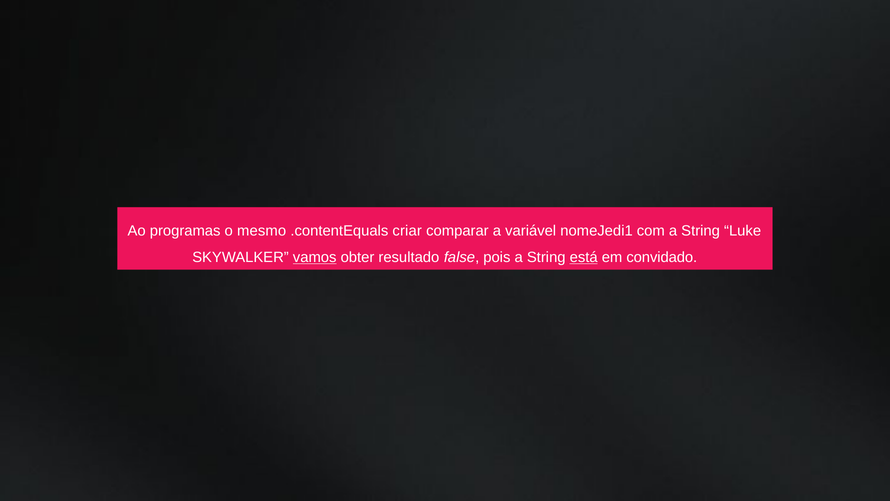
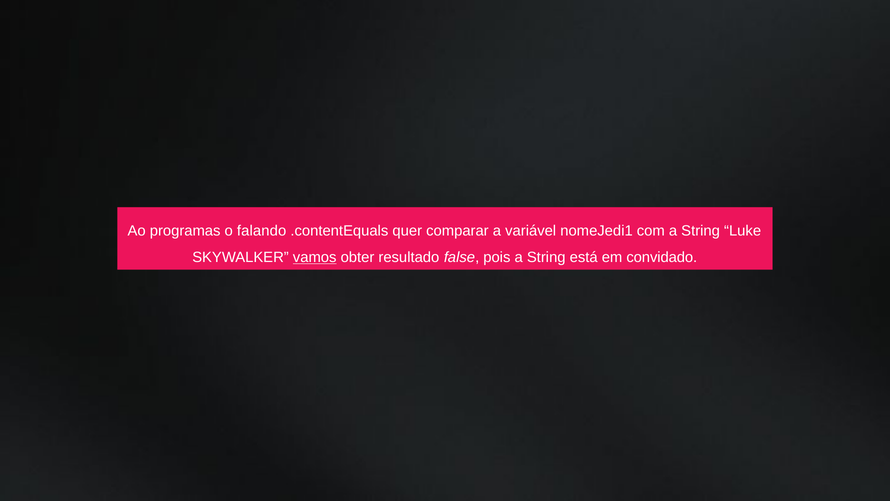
mesmo: mesmo -> falando
criar: criar -> quer
está underline: present -> none
